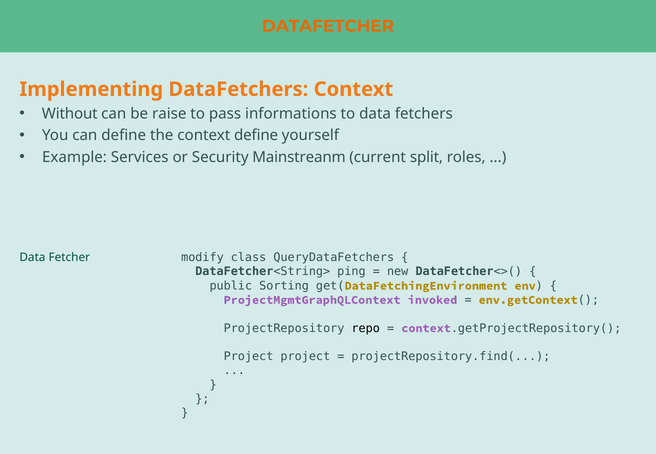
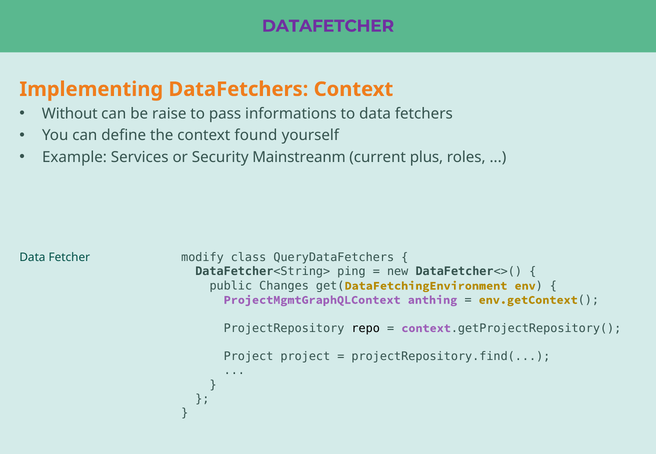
DATAFETCHER colour: orange -> purple
context define: define -> found
split: split -> plus
Sorting: Sorting -> Changes
invoked: invoked -> anthing
